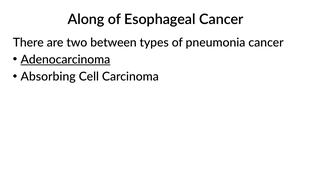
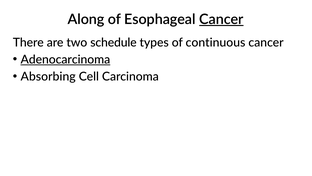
Cancer at (221, 19) underline: none -> present
between: between -> schedule
pneumonia: pneumonia -> continuous
